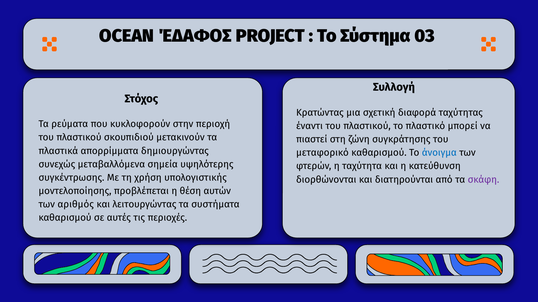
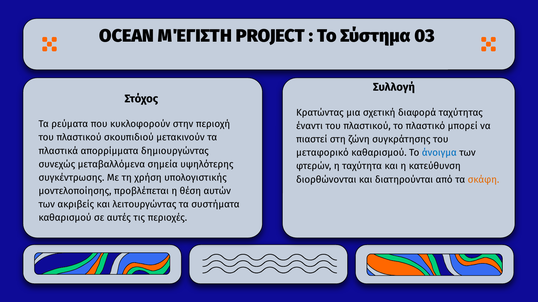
ΈΔΑΦΟΣ: ΈΔΑΦΟΣ -> ΜΈΓΙΣΤΗ
σκάφη colour: purple -> orange
αριθμός: αριθμός -> ακριβείς
